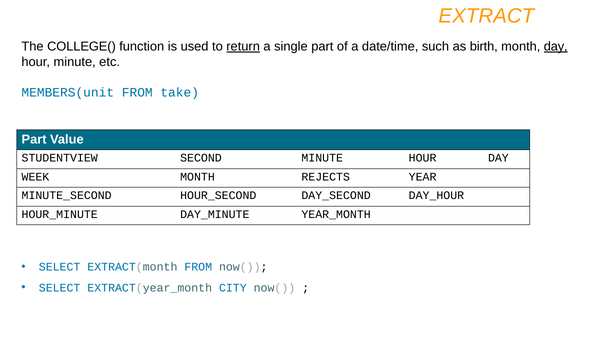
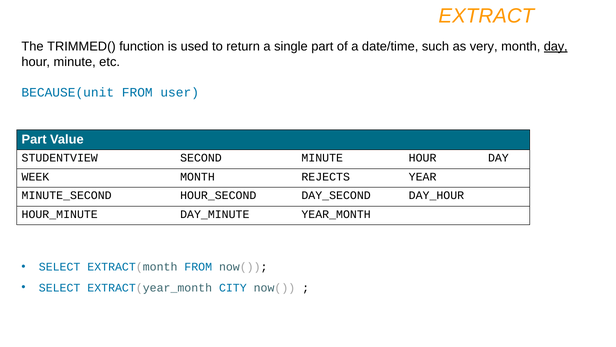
COLLEGE(: COLLEGE( -> TRIMMED(
return underline: present -> none
birth: birth -> very
MEMBERS(unit: MEMBERS(unit -> BECAUSE(unit
take: take -> user
